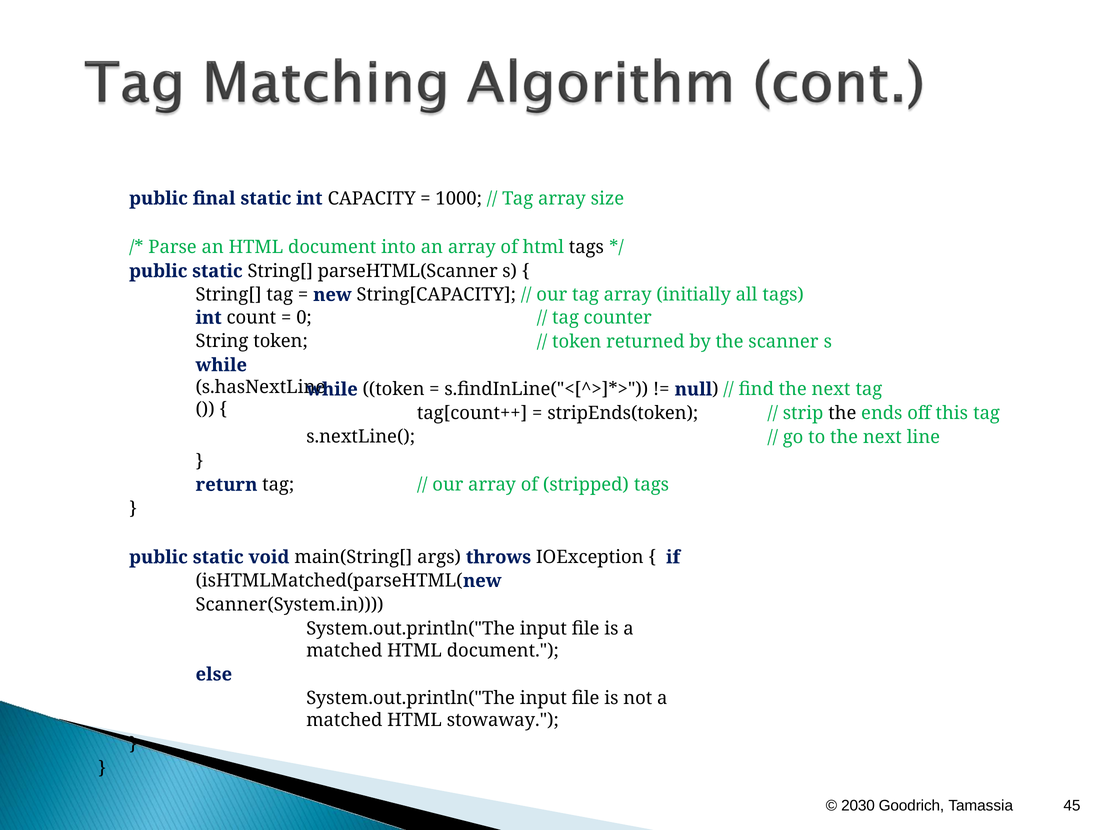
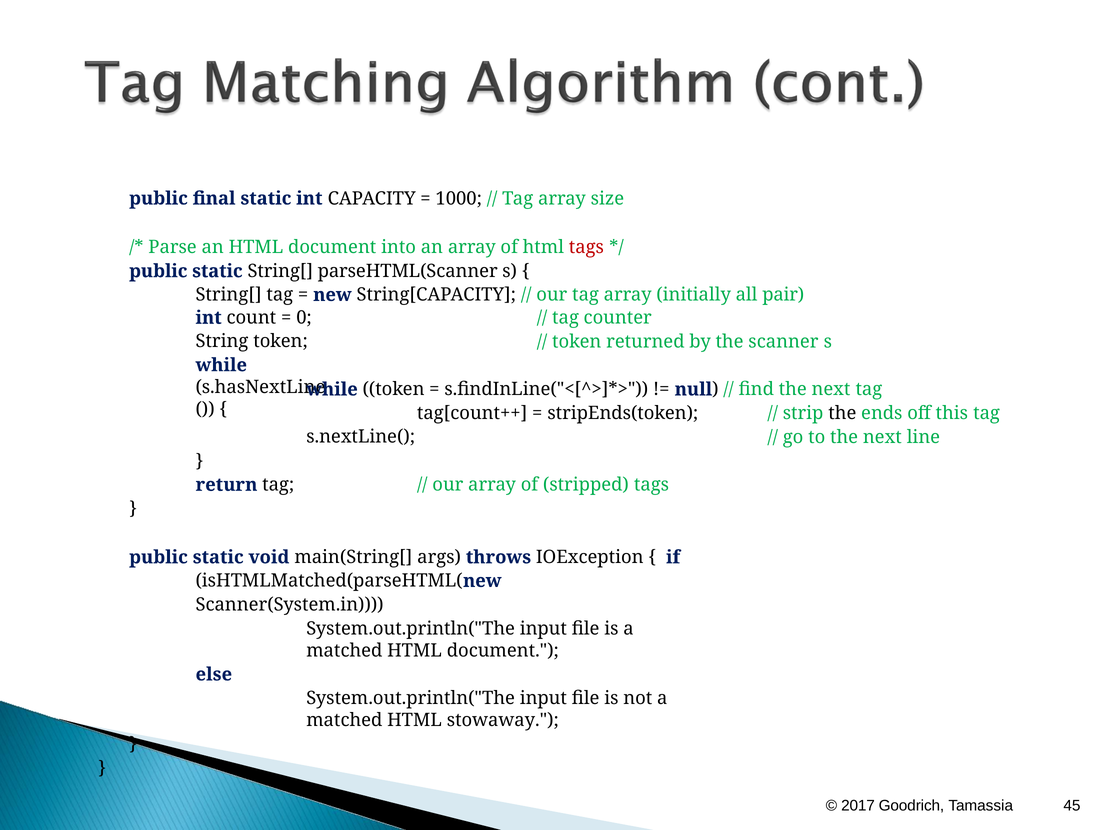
tags at (586, 247) colour: black -> red
all tags: tags -> pair
2030: 2030 -> 2017
